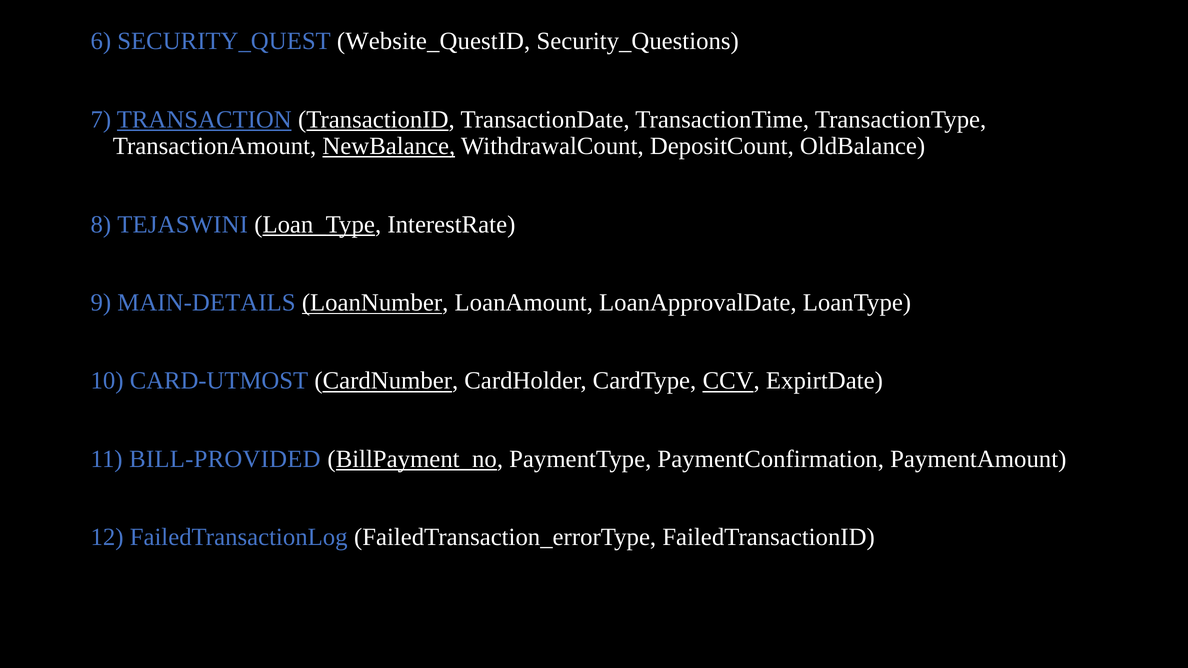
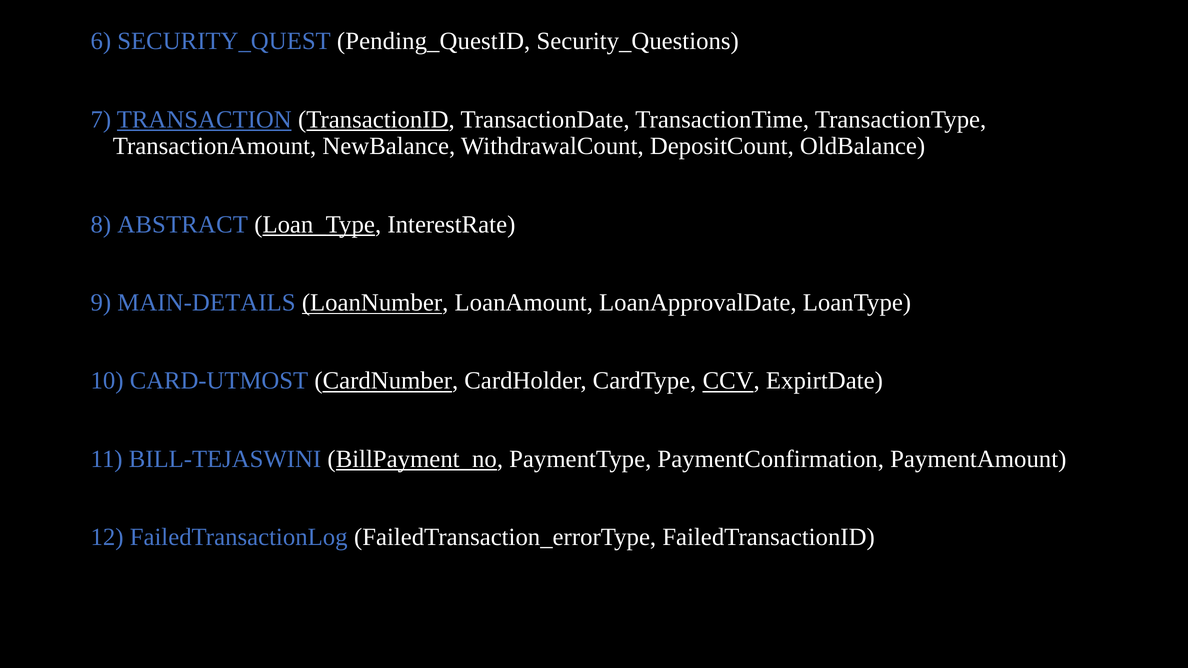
Website_QuestID: Website_QuestID -> Pending_QuestID
NewBalance underline: present -> none
TEJASWINI: TEJASWINI -> ABSTRACT
BILL-PROVIDED: BILL-PROVIDED -> BILL-TEJASWINI
